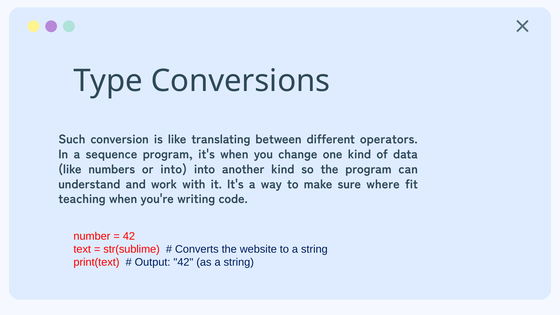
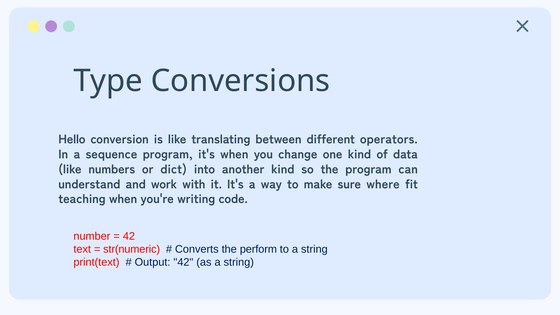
Such: Such -> Hello
or into: into -> dict
str(sublime: str(sublime -> str(numeric
website: website -> perform
